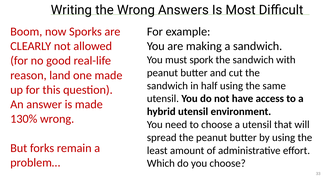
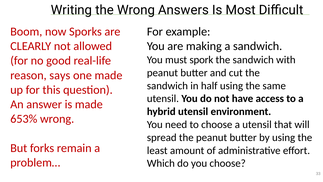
land: land -> says
130%: 130% -> 653%
